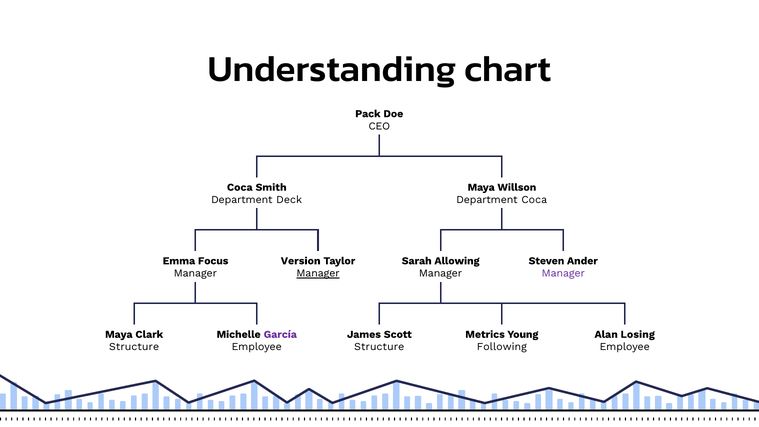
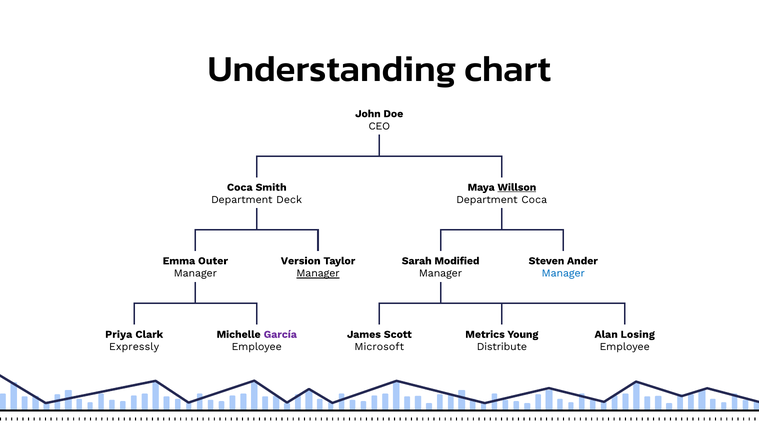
Pack: Pack -> John
Willson underline: none -> present
Focus: Focus -> Outer
Allowing: Allowing -> Modified
Manager at (563, 273) colour: purple -> blue
Maya at (119, 334): Maya -> Priya
Structure at (134, 347): Structure -> Expressly
Structure at (379, 347): Structure -> Microsoft
Following: Following -> Distribute
